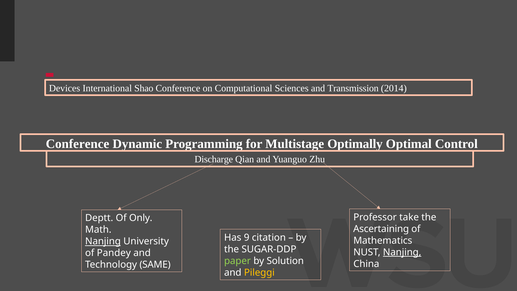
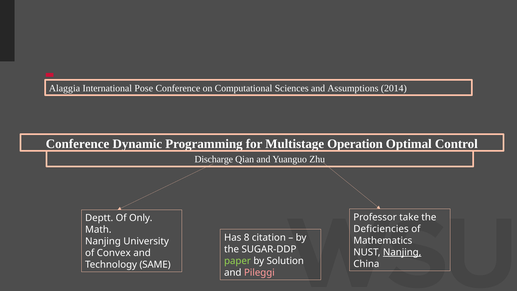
Devices: Devices -> Alaggia
Shao: Shao -> Pose
Transmission: Transmission -> Assumptions
Optimally: Optimally -> Operation
Ascertaining: Ascertaining -> Deficiencies
9: 9 -> 8
Nanjing at (103, 241) underline: present -> none
Pandey: Pandey -> Convex
Pileggi colour: yellow -> pink
